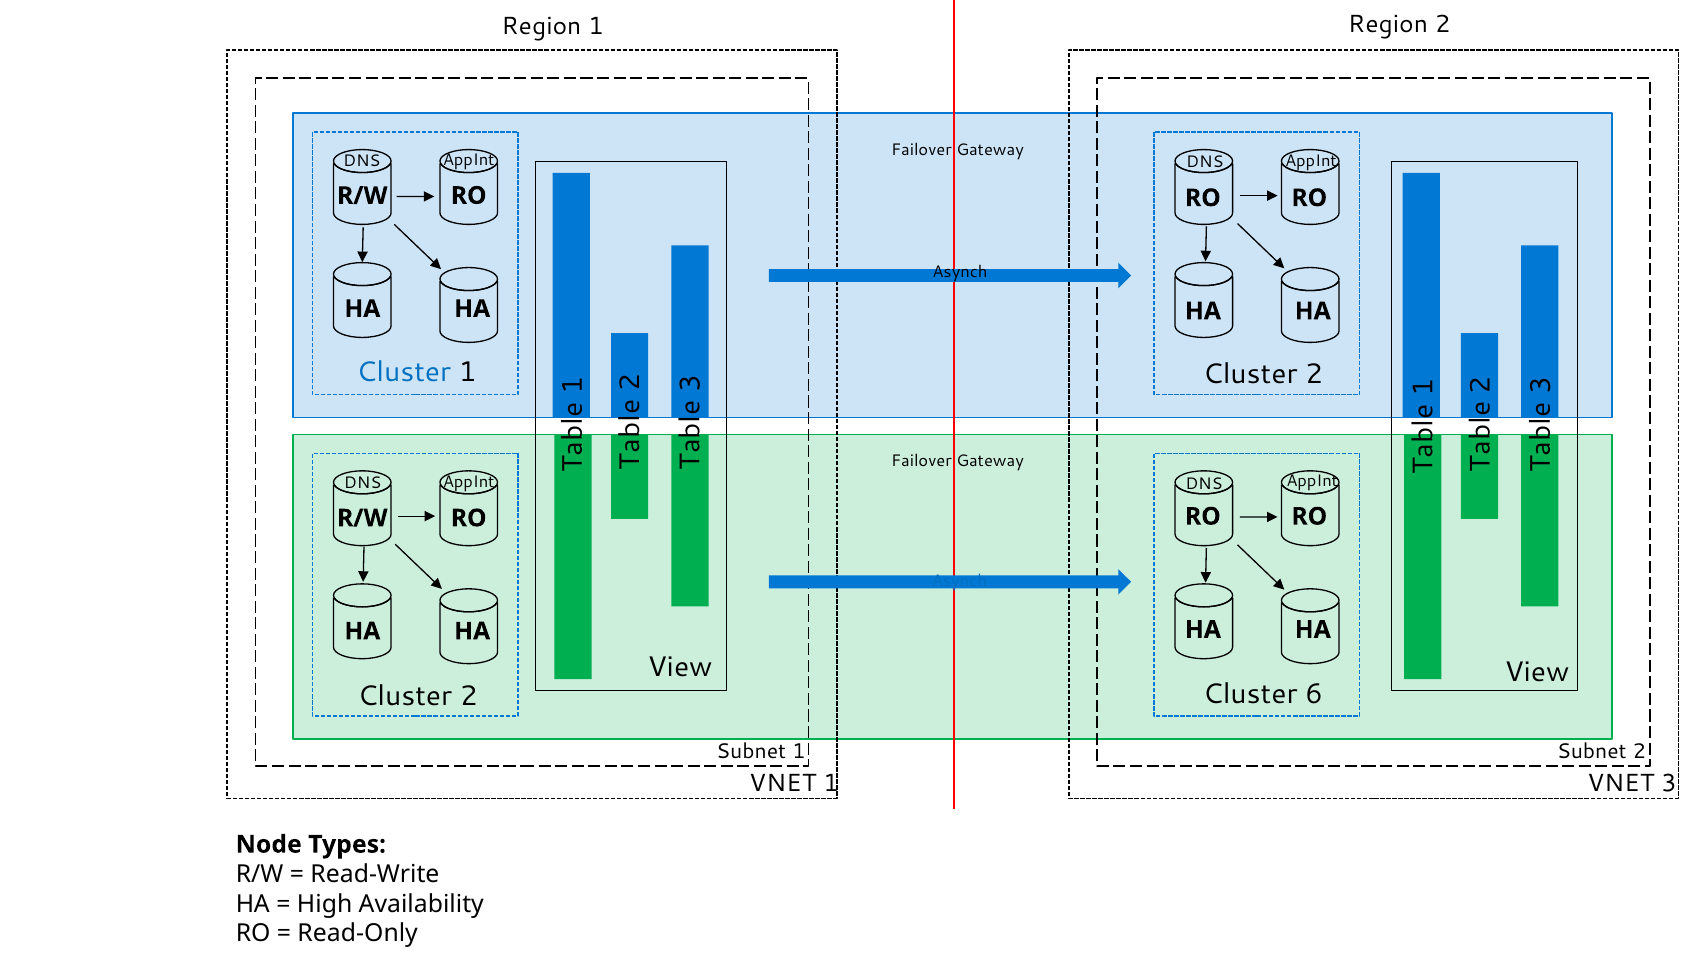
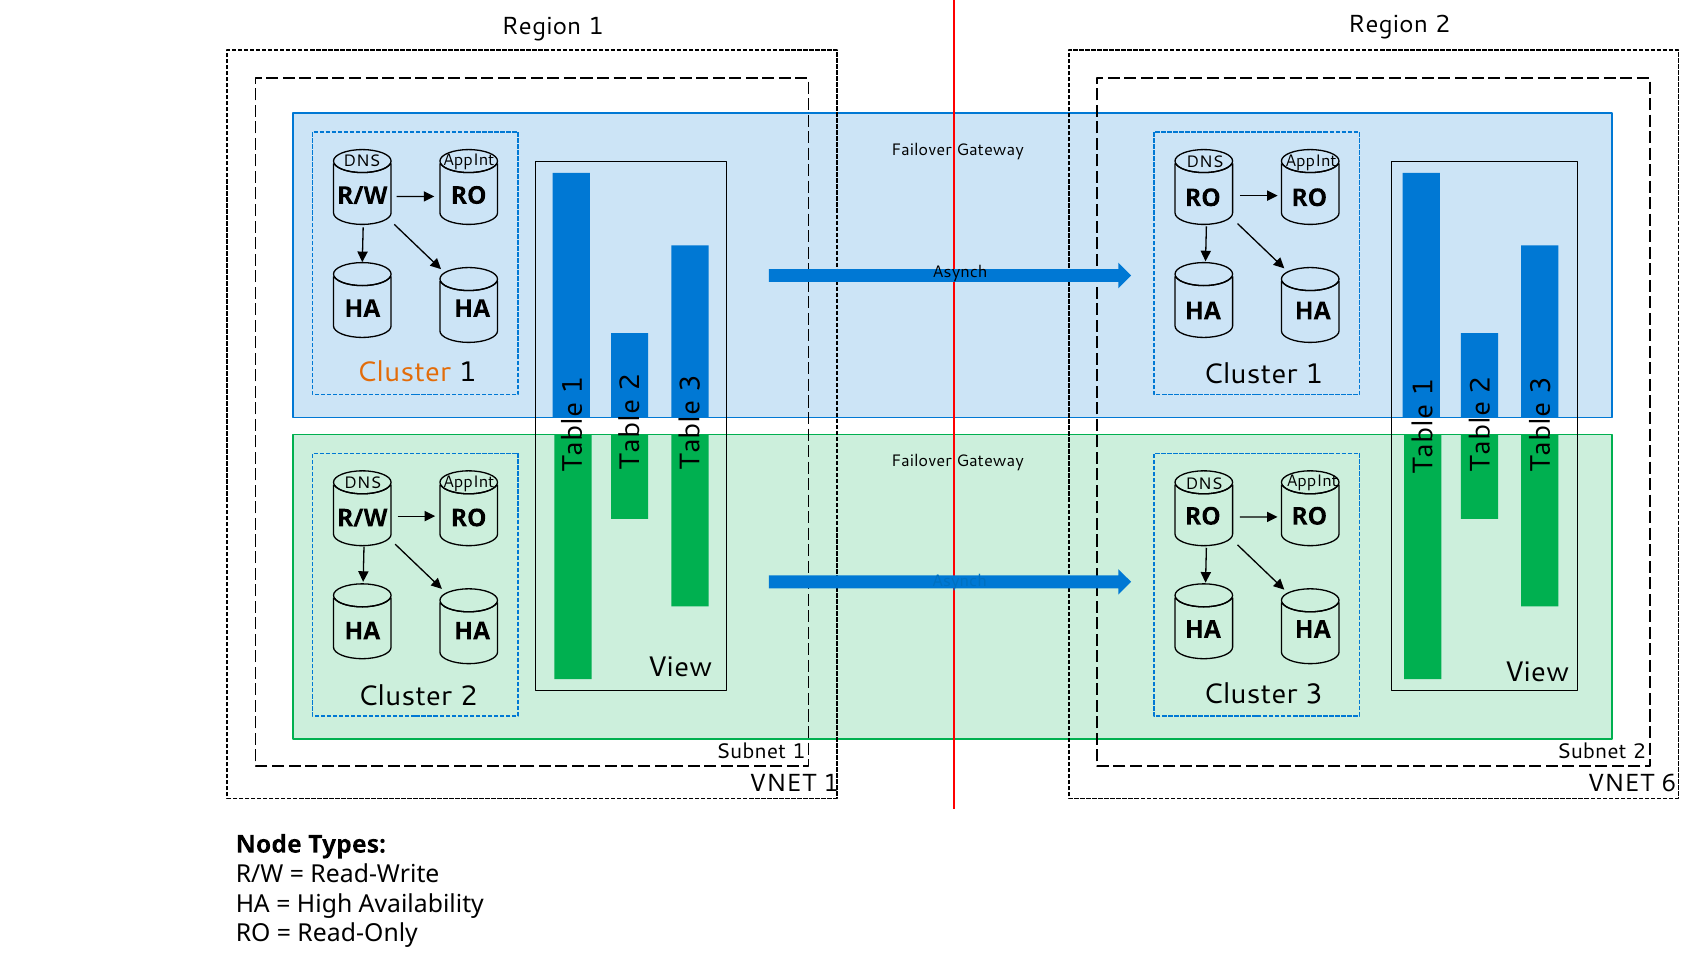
Cluster at (404, 372) colour: blue -> orange
2 at (1314, 375): 2 -> 1
Cluster 6: 6 -> 3
VNET 3: 3 -> 6
